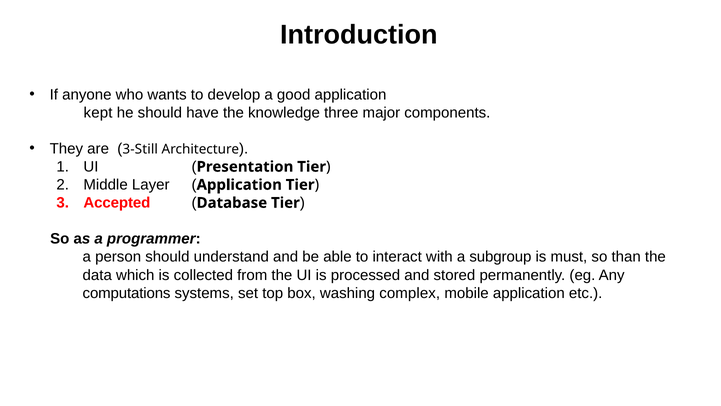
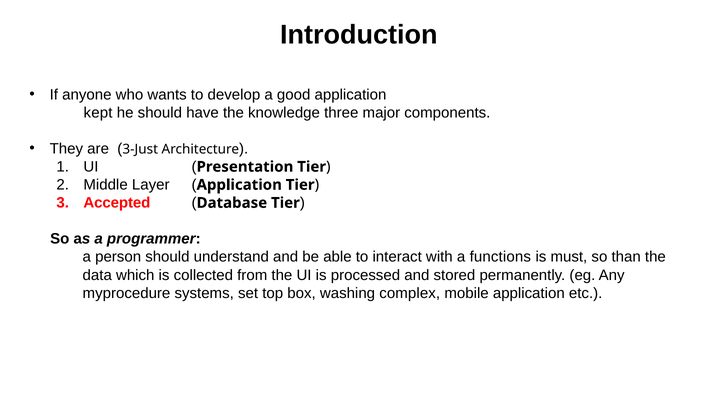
3-Still: 3-Still -> 3-Just
subgroup: subgroup -> functions
computations: computations -> myprocedure
